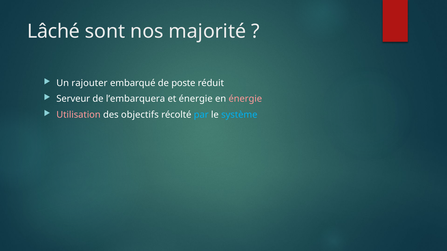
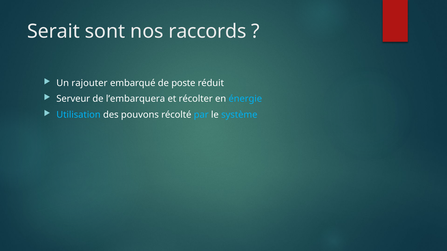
Lâché: Lâché -> Serait
majorité: majorité -> raccords
et énergie: énergie -> récolter
énergie at (245, 99) colour: pink -> light blue
Utilisation colour: pink -> light blue
objectifs: objectifs -> pouvons
